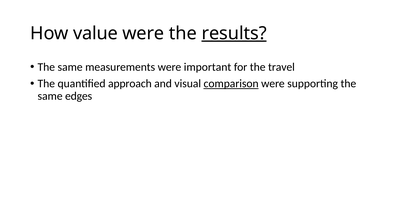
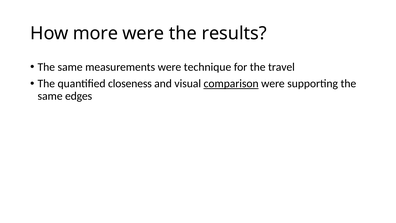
value: value -> more
results underline: present -> none
important: important -> technique
approach: approach -> closeness
